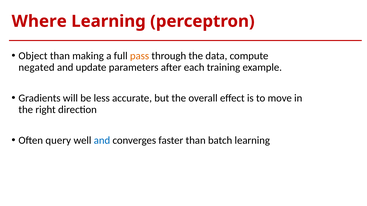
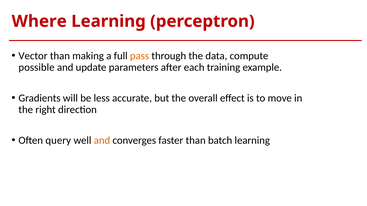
Object: Object -> Vector
negated: negated -> possible
and at (102, 141) colour: blue -> orange
